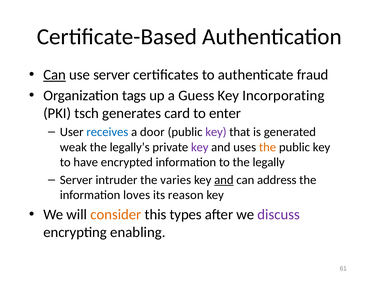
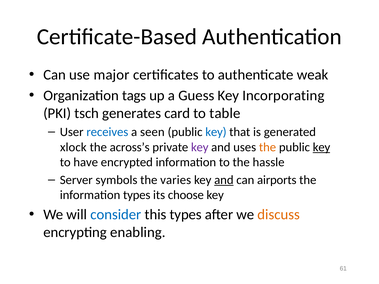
Can at (55, 75) underline: present -> none
use server: server -> major
fraud: fraud -> weak
enter: enter -> table
door: door -> seen
key at (216, 132) colour: purple -> blue
weak: weak -> xlock
legally’s: legally’s -> across’s
key at (322, 147) underline: none -> present
legally: legally -> hassle
intruder: intruder -> symbols
address: address -> airports
information loves: loves -> types
reason: reason -> choose
consider colour: orange -> blue
discuss colour: purple -> orange
